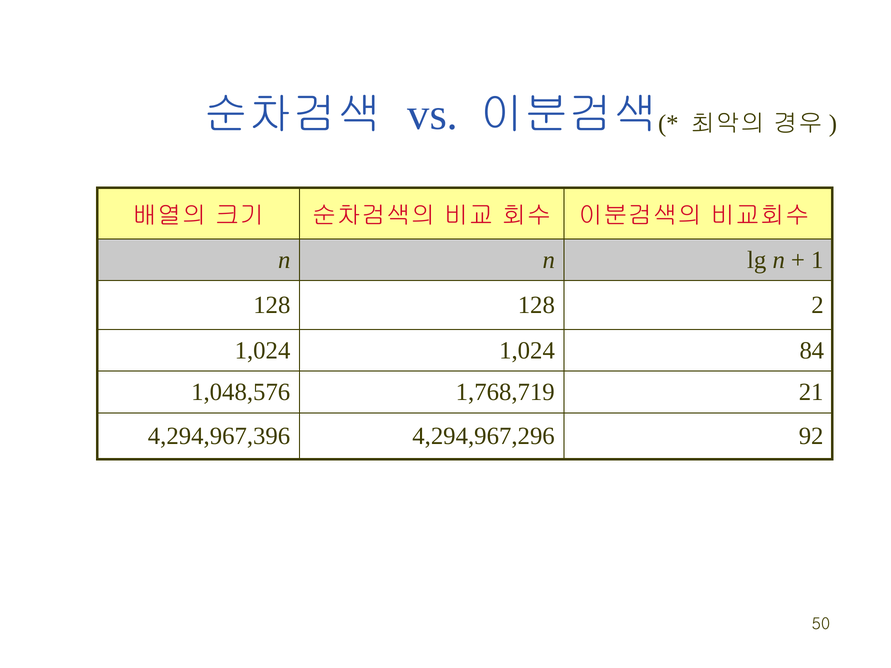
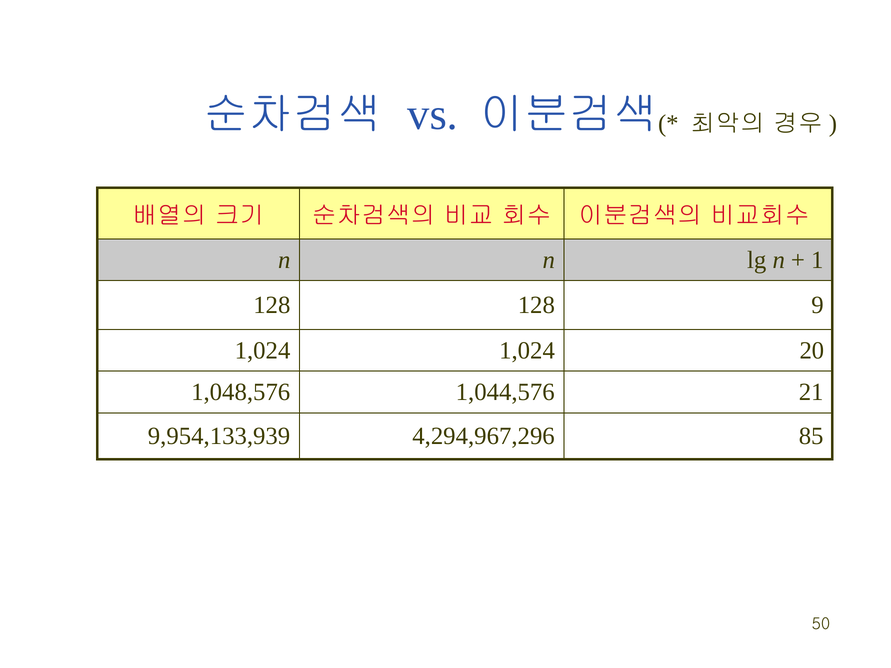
2: 2 -> 9
84: 84 -> 20
1,768,719: 1,768,719 -> 1,044,576
4,294,967,396: 4,294,967,396 -> 9,954,133,939
92: 92 -> 85
